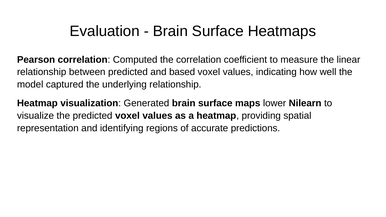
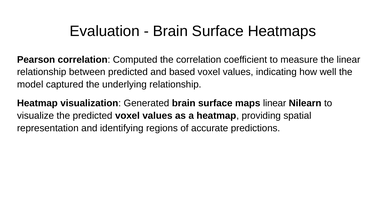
maps lower: lower -> linear
